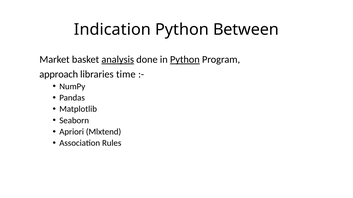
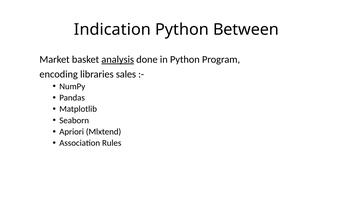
Python at (185, 60) underline: present -> none
approach: approach -> encoding
time: time -> sales
